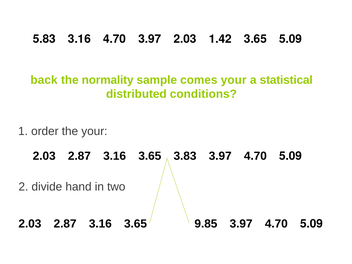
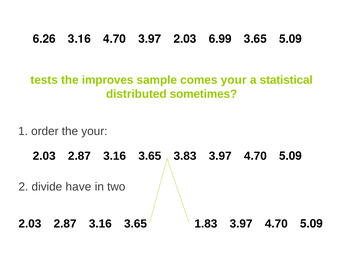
5.83: 5.83 -> 6.26
1.42: 1.42 -> 6.99
back: back -> tests
normality: normality -> improves
conditions: conditions -> sometimes
hand: hand -> have
9.85: 9.85 -> 1.83
